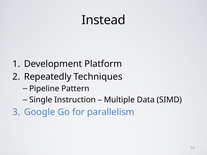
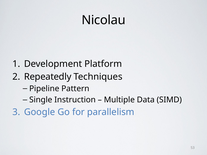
Instead: Instead -> Nicolau
